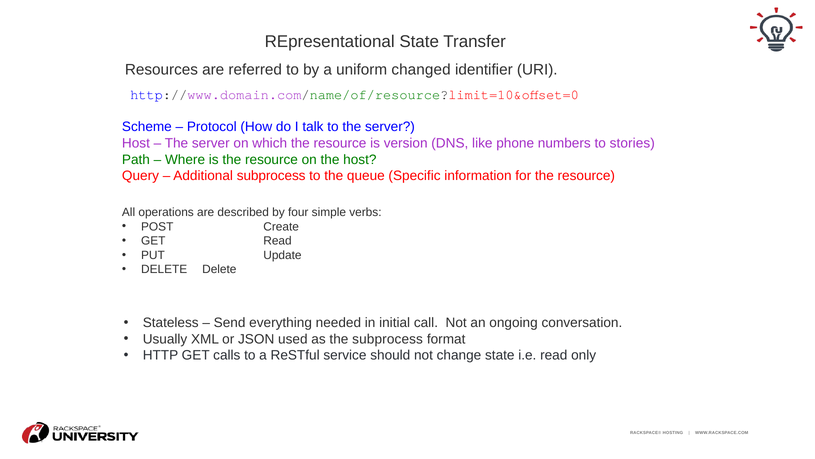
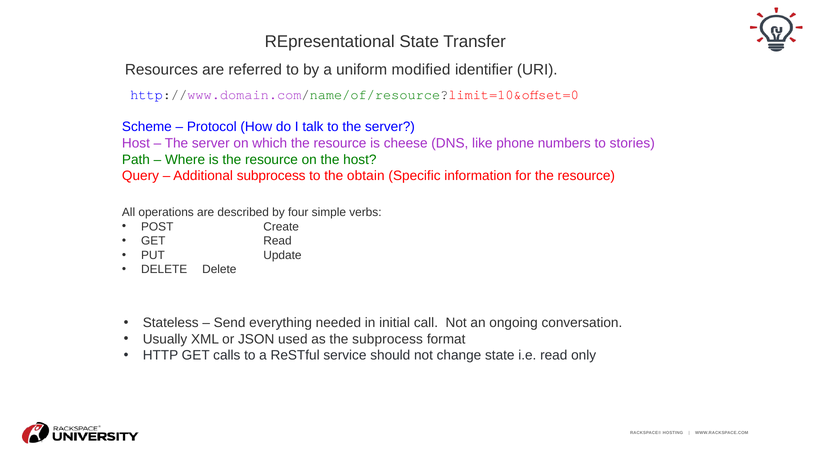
changed: changed -> modified
version: version -> cheese
queue: queue -> obtain
